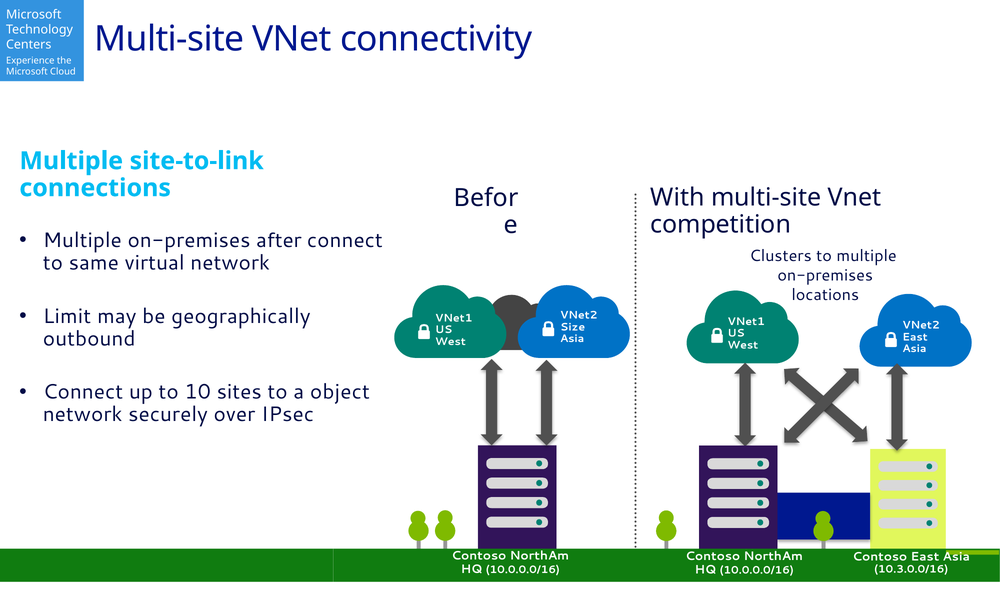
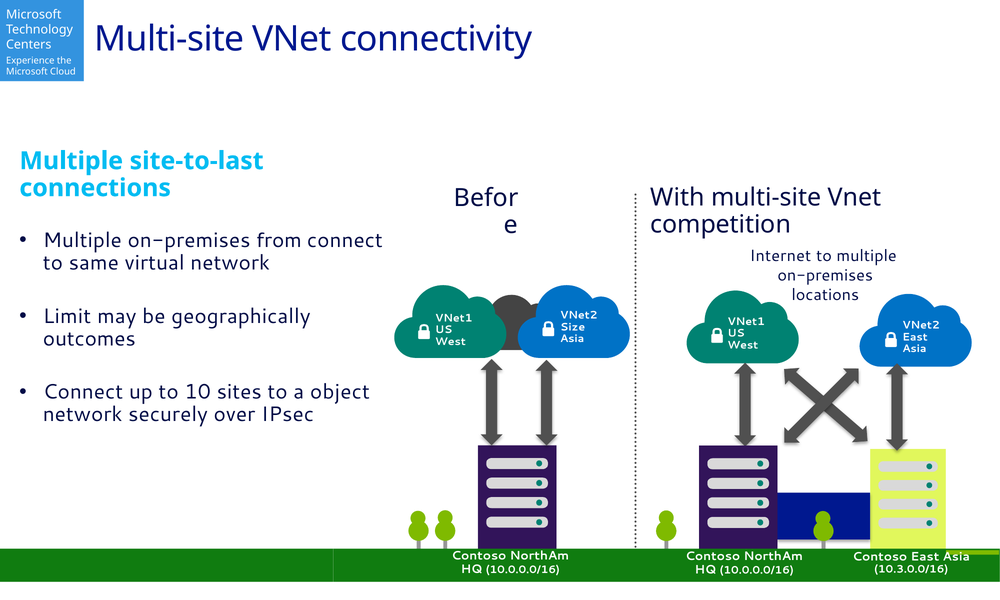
site-to-link: site-to-link -> site-to-last
after: after -> from
Clusters: Clusters -> Internet
outbound: outbound -> outcomes
